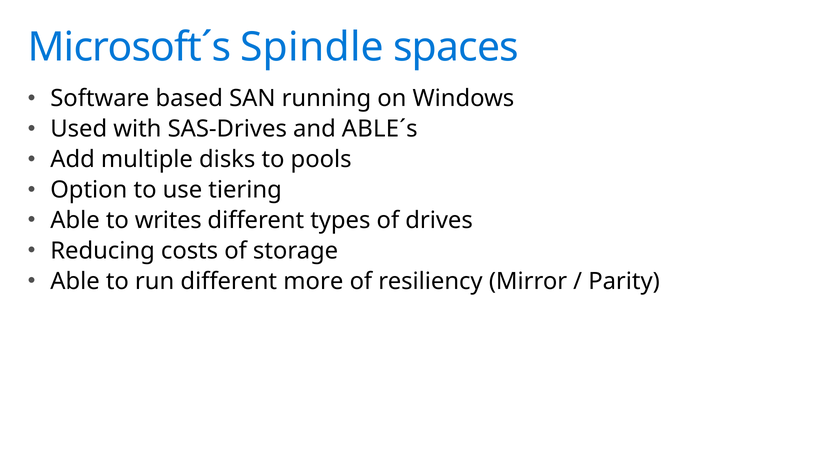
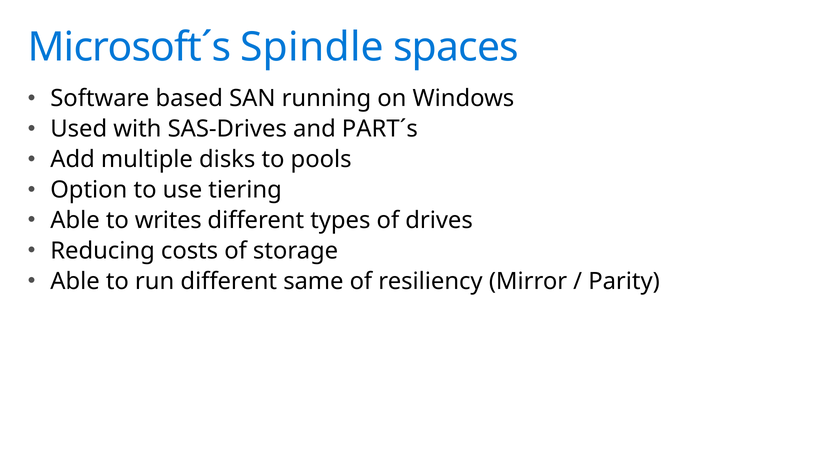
ABLE´s: ABLE´s -> PART´s
more: more -> same
